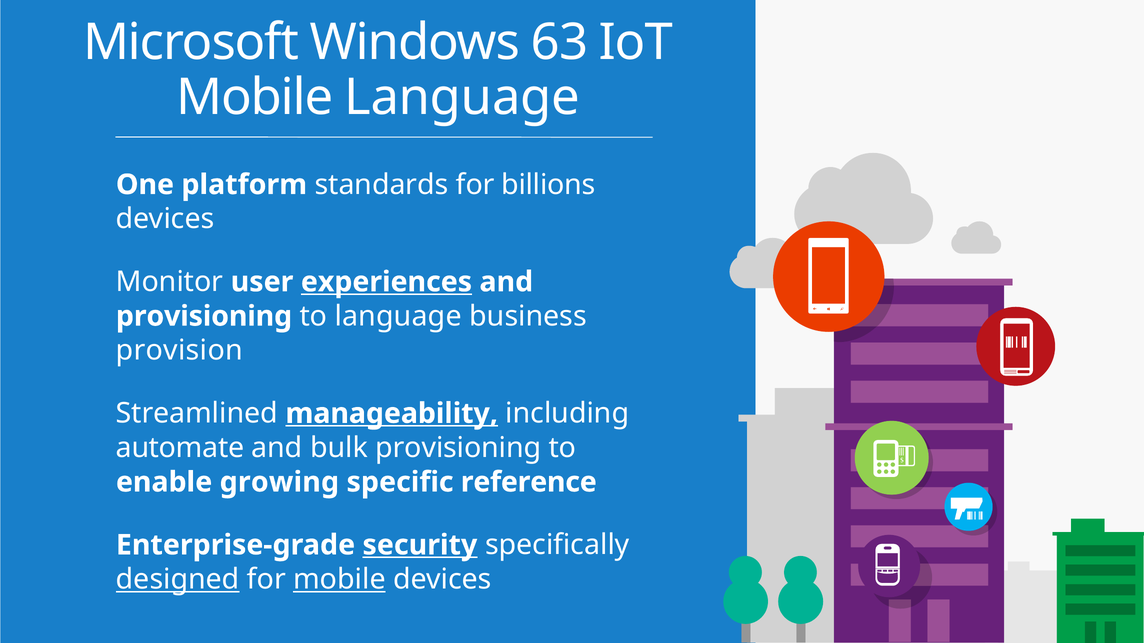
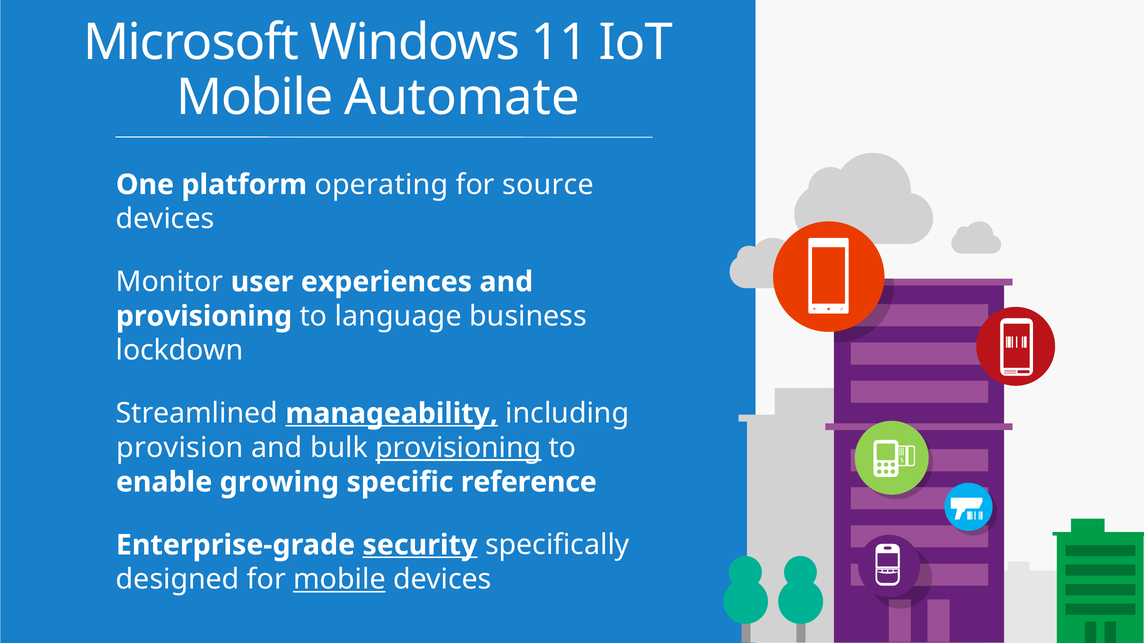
63: 63 -> 11
Mobile Language: Language -> Automate
standards: standards -> operating
billions: billions -> source
experiences underline: present -> none
provision: provision -> lockdown
automate: automate -> provision
provisioning at (458, 448) underline: none -> present
designed underline: present -> none
